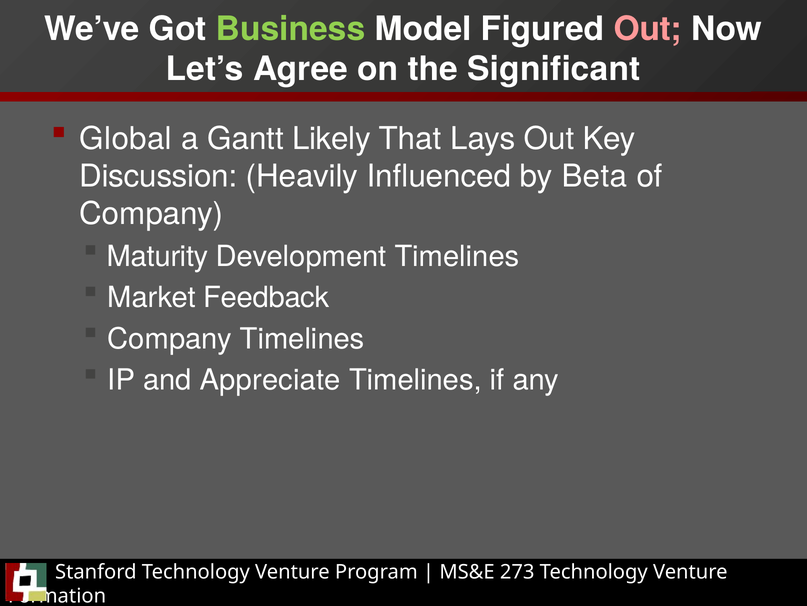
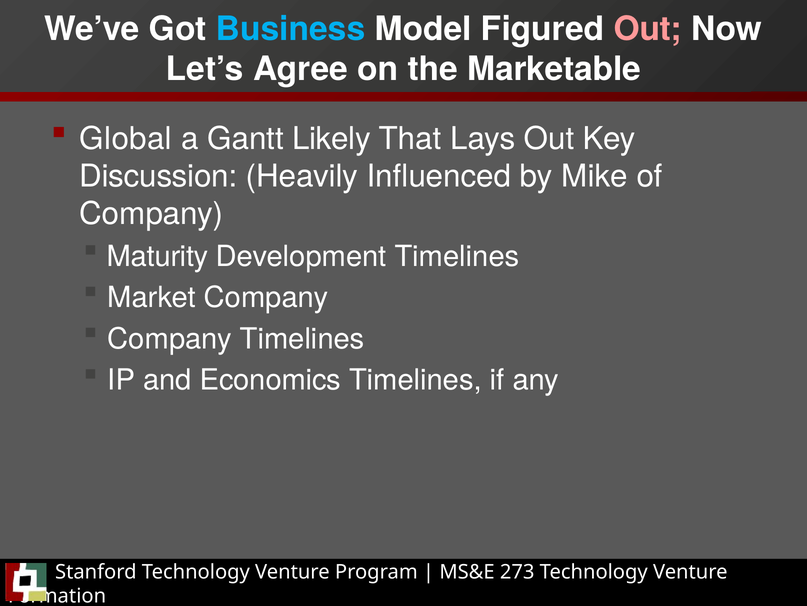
Business colour: light green -> light blue
Significant: Significant -> Marketable
Beta: Beta -> Mike
Market Feedback: Feedback -> Company
Appreciate: Appreciate -> Economics
